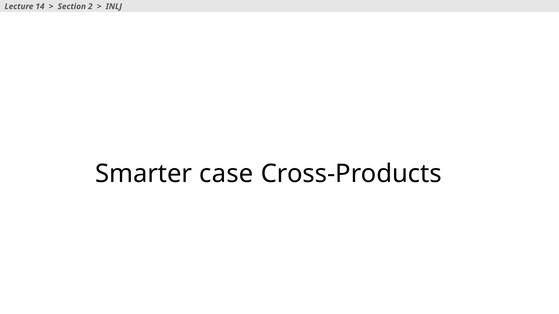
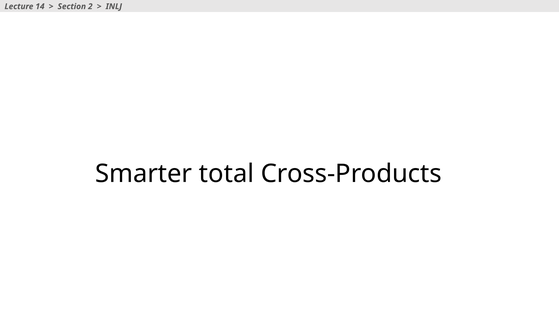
case: case -> total
